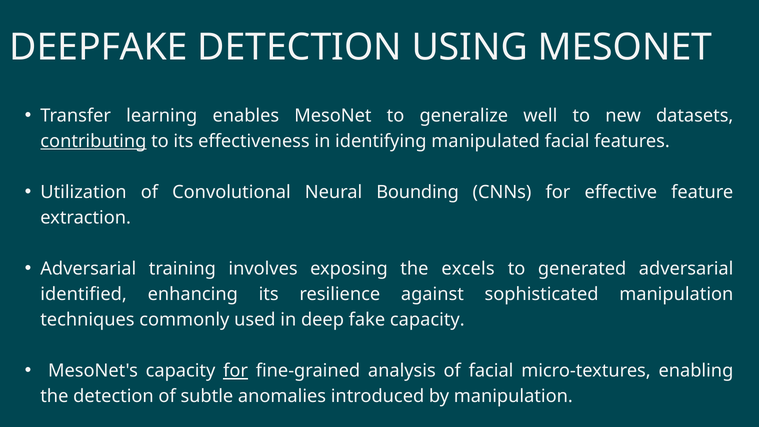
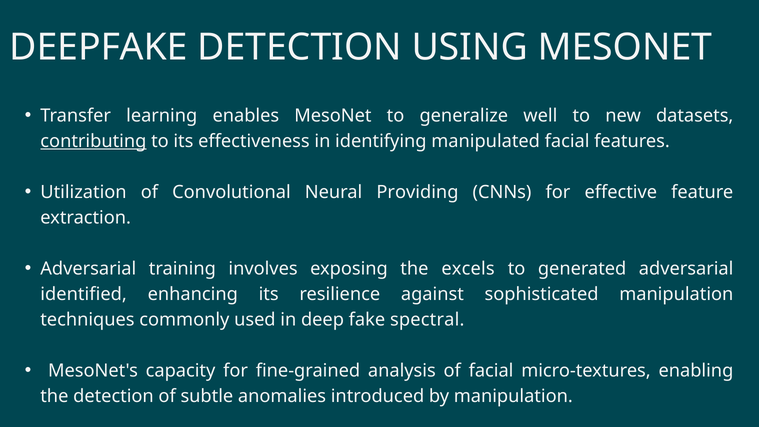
Bounding: Bounding -> Providing
fake capacity: capacity -> spectral
for at (236, 371) underline: present -> none
